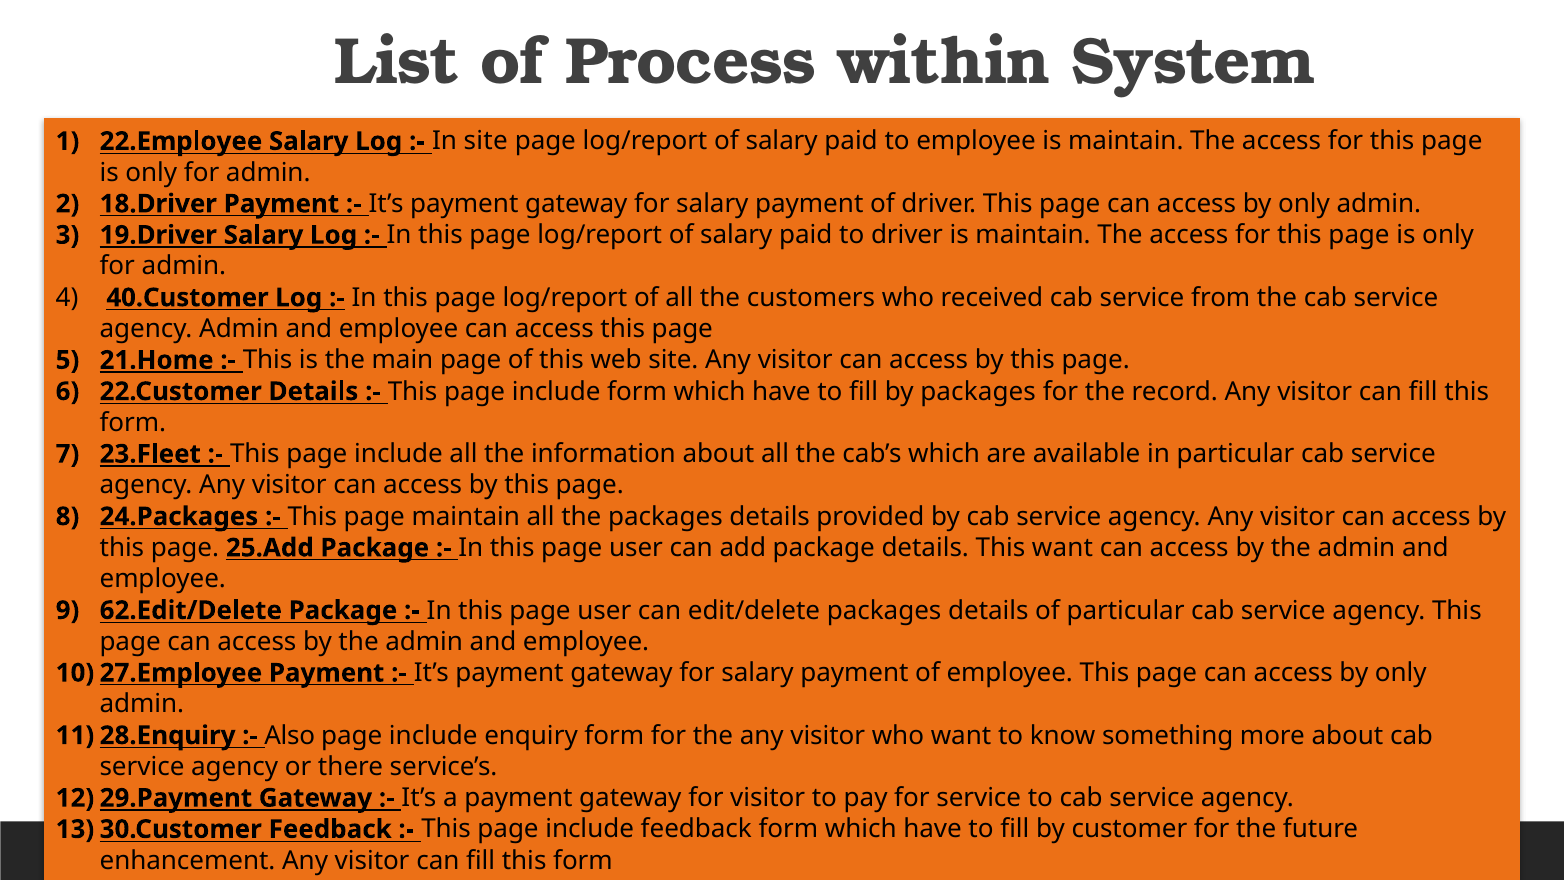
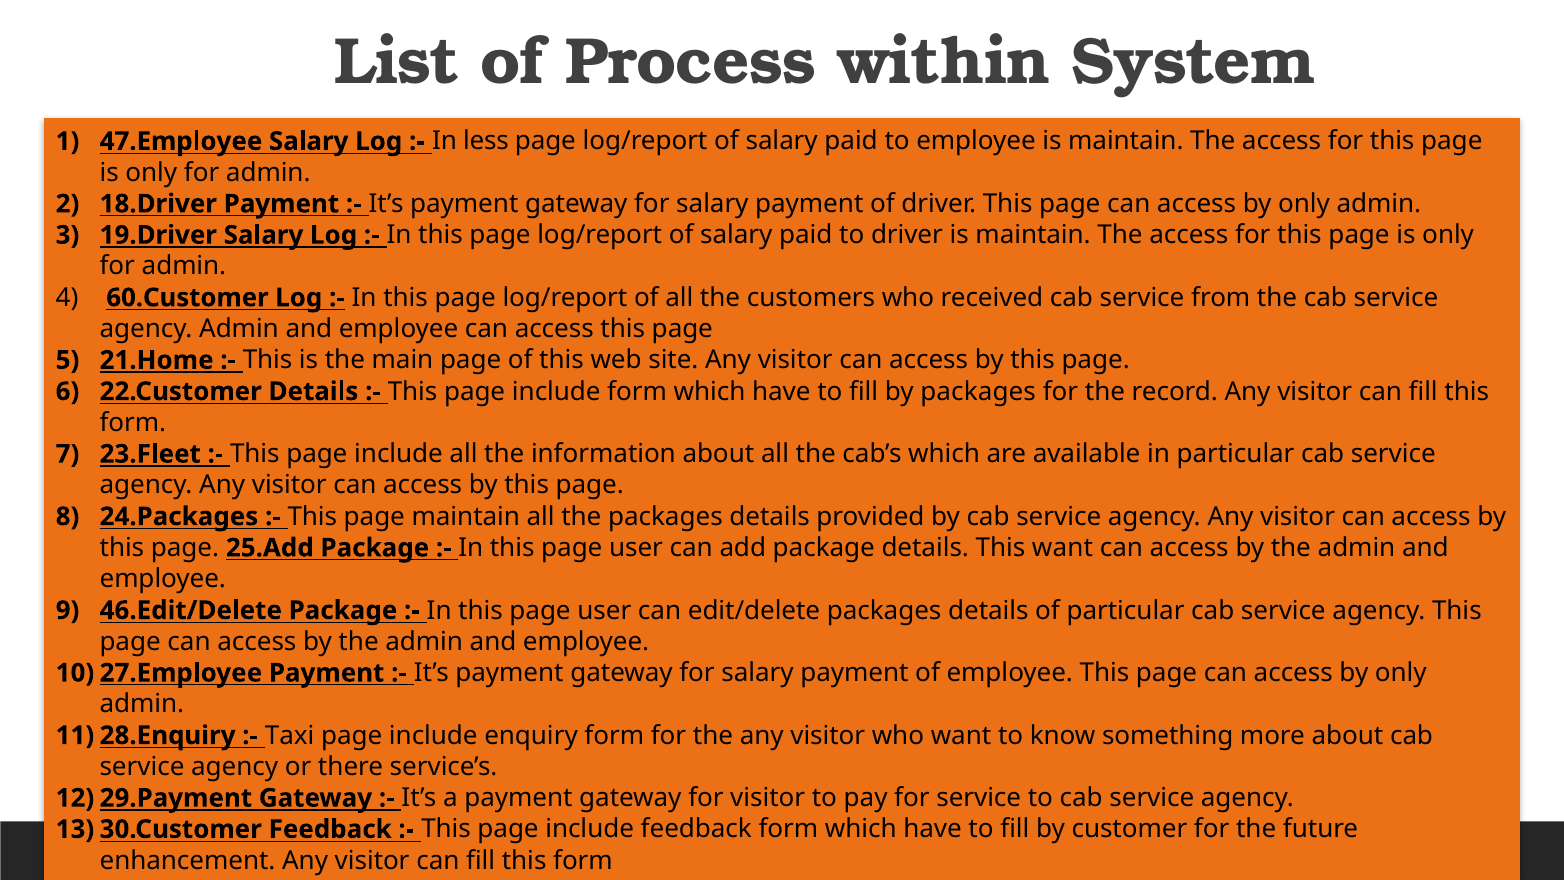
22.Employee: 22.Employee -> 47.Employee
In site: site -> less
40.Customer: 40.Customer -> 60.Customer
62.Edit/Delete: 62.Edit/Delete -> 46.Edit/Delete
Also: Also -> Taxi
